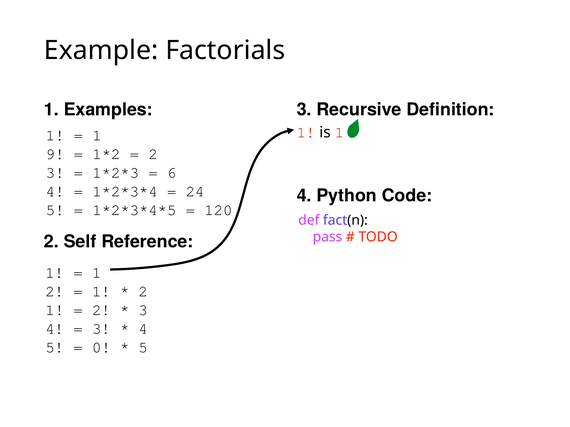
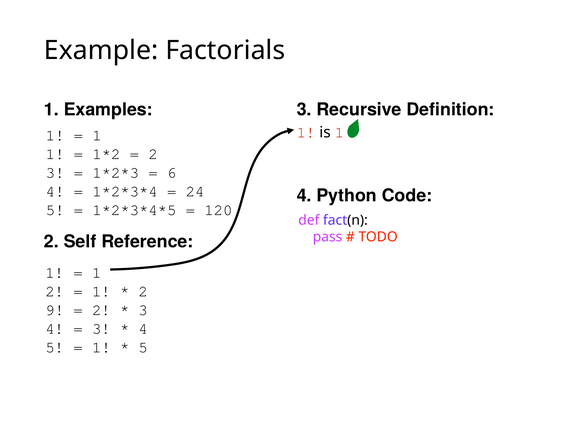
9 at (55, 154): 9 -> 1
1 at (55, 310): 1 -> 9
0 at (101, 348): 0 -> 1
